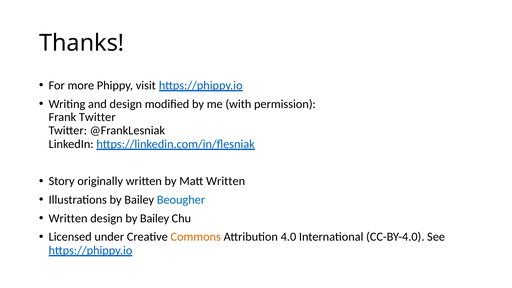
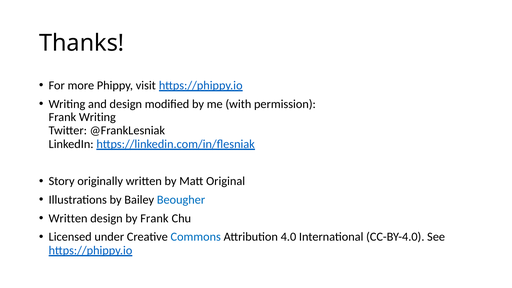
Frank Twitter: Twitter -> Writing
Matt Written: Written -> Original
design by Bailey: Bailey -> Frank
Commons colour: orange -> blue
